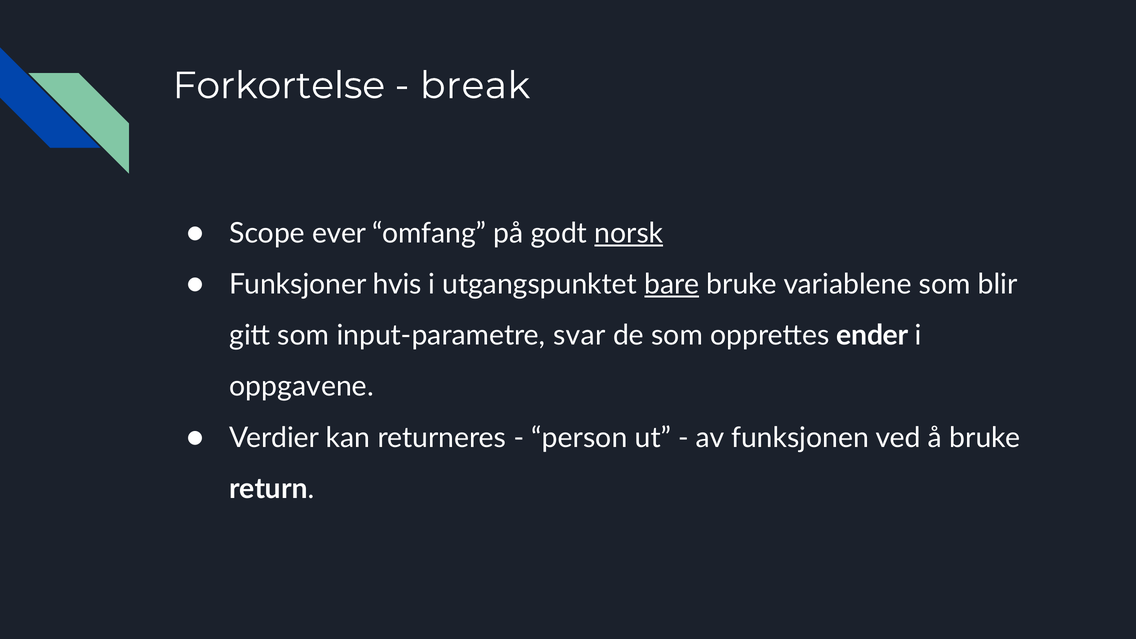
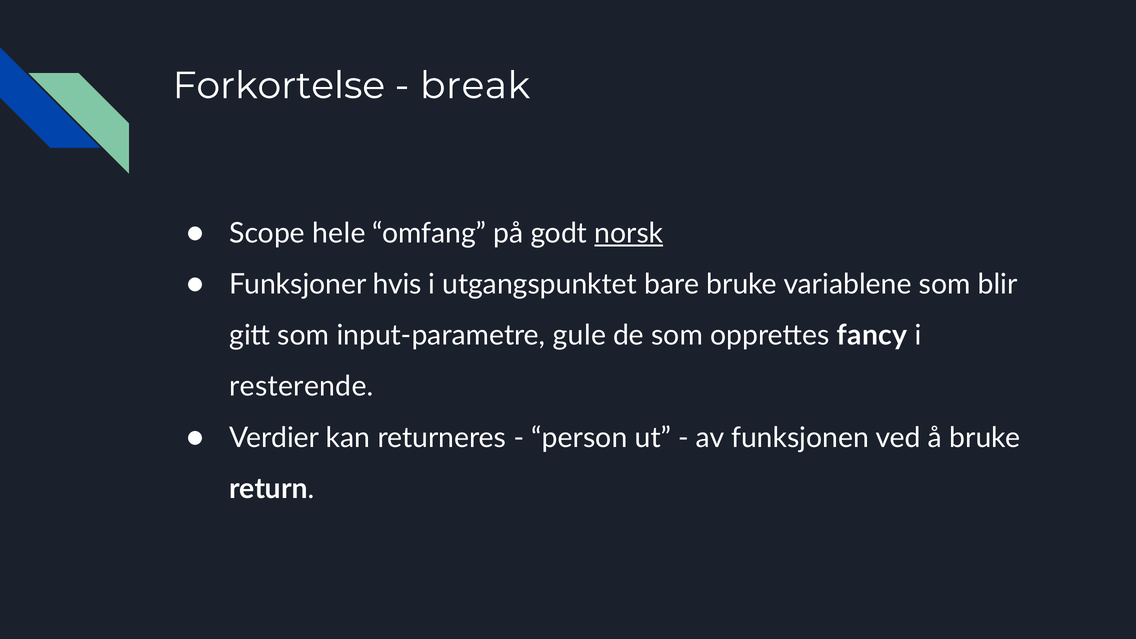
ever: ever -> hele
bare underline: present -> none
svar: svar -> gule
ender: ender -> fancy
oppgavene: oppgavene -> resterende
